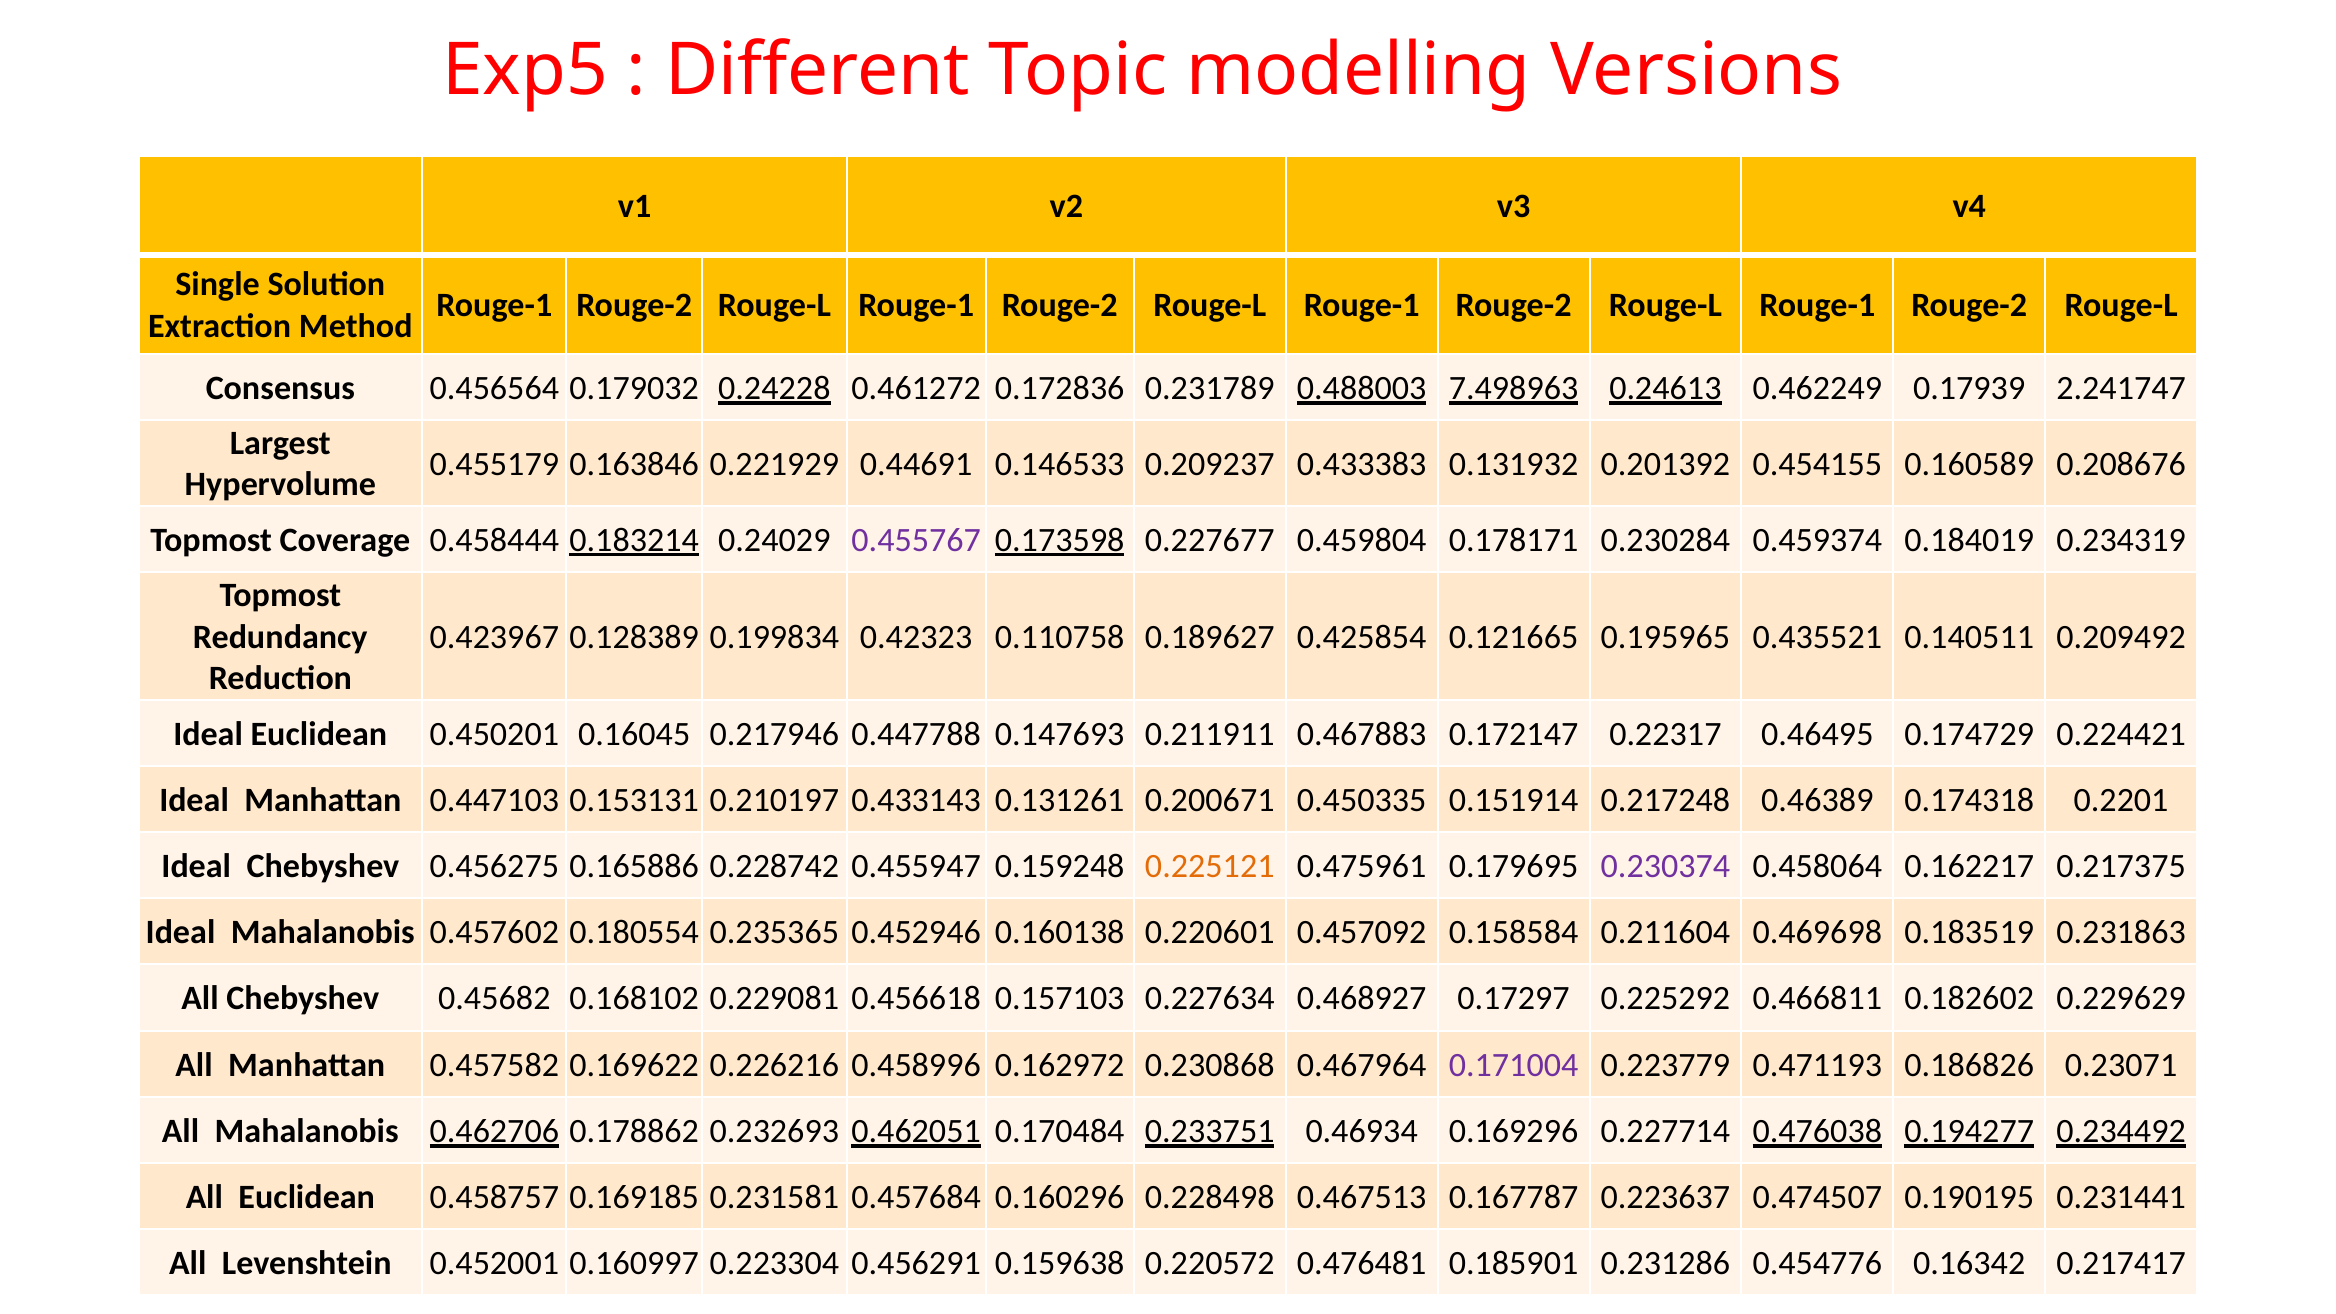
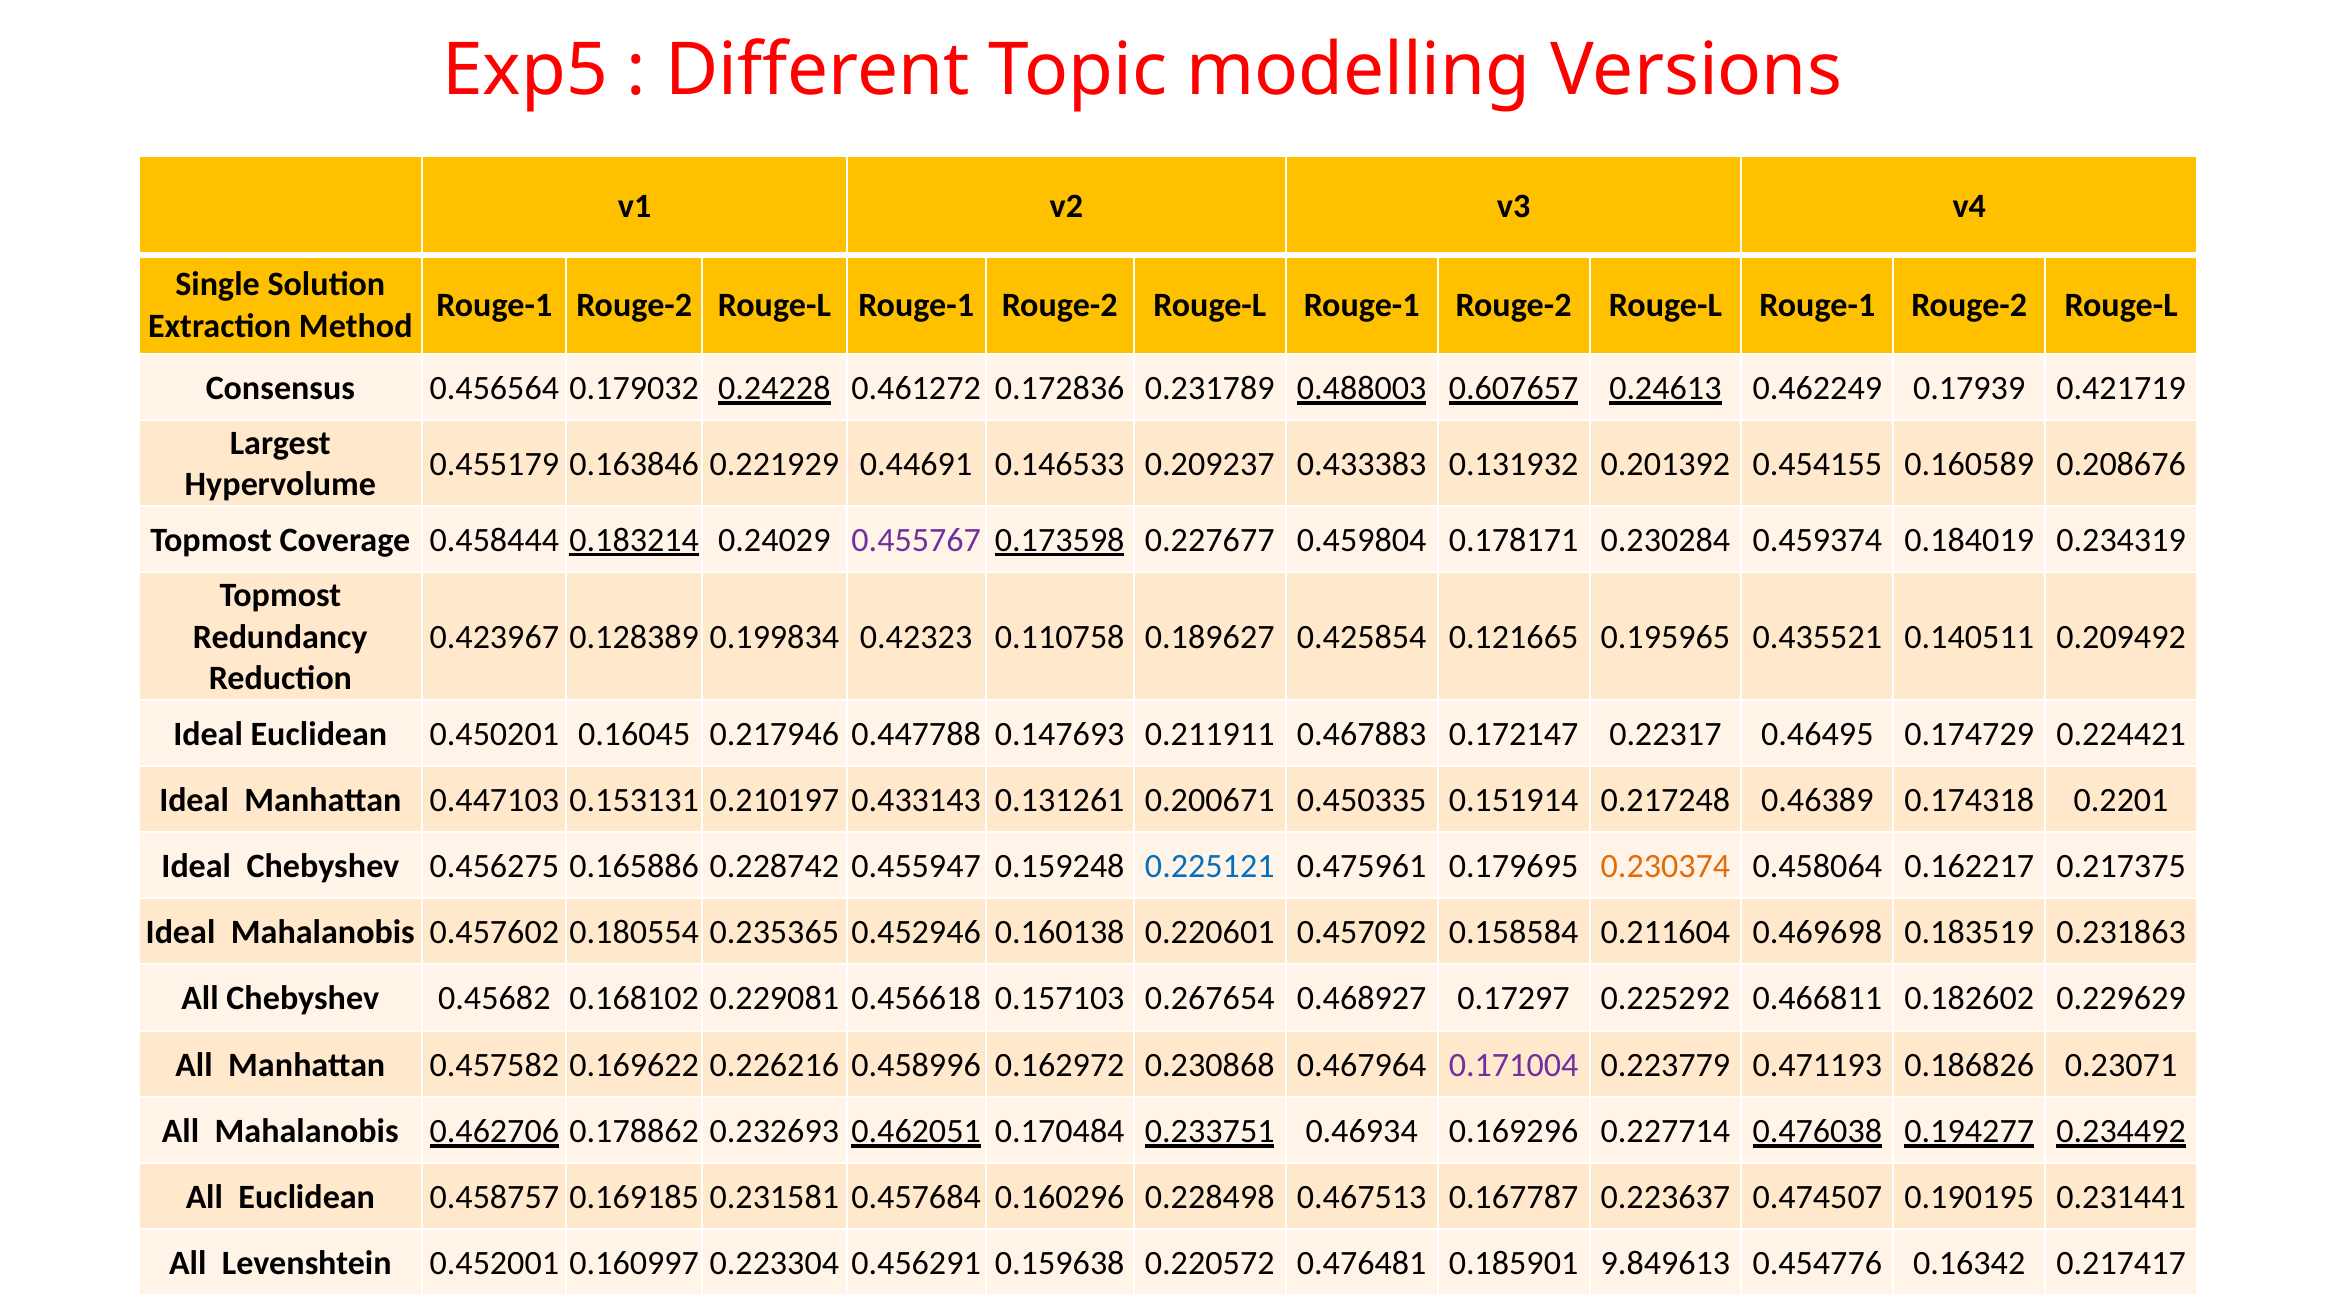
7.498963: 7.498963 -> 0.607657
2.241747: 2.241747 -> 0.421719
0.225121 colour: orange -> blue
0.230374 colour: purple -> orange
0.227634: 0.227634 -> 0.267654
0.231286: 0.231286 -> 9.849613
